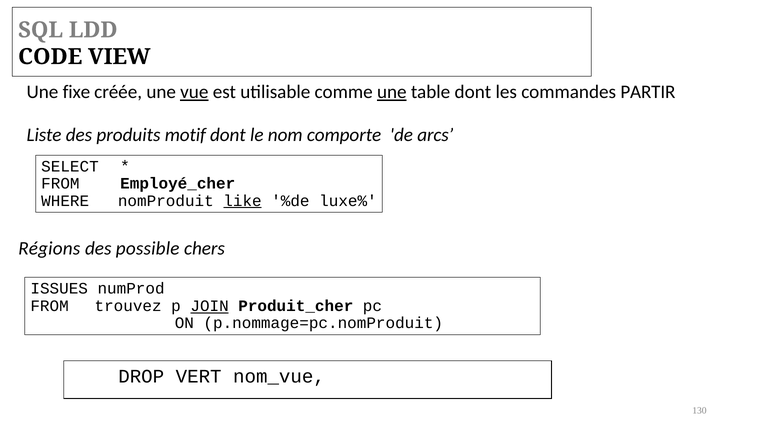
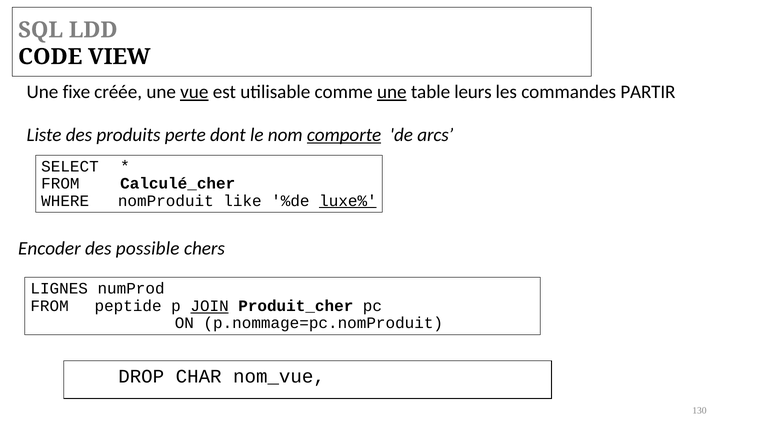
table dont: dont -> leurs
motif: motif -> perte
comporte underline: none -> present
Employé_cher: Employé_cher -> Calculé_cher
like underline: present -> none
luxe% underline: none -> present
Régions: Régions -> Encoder
ISSUES: ISSUES -> LIGNES
trouvez: trouvez -> peptide
VERT: VERT -> CHAR
